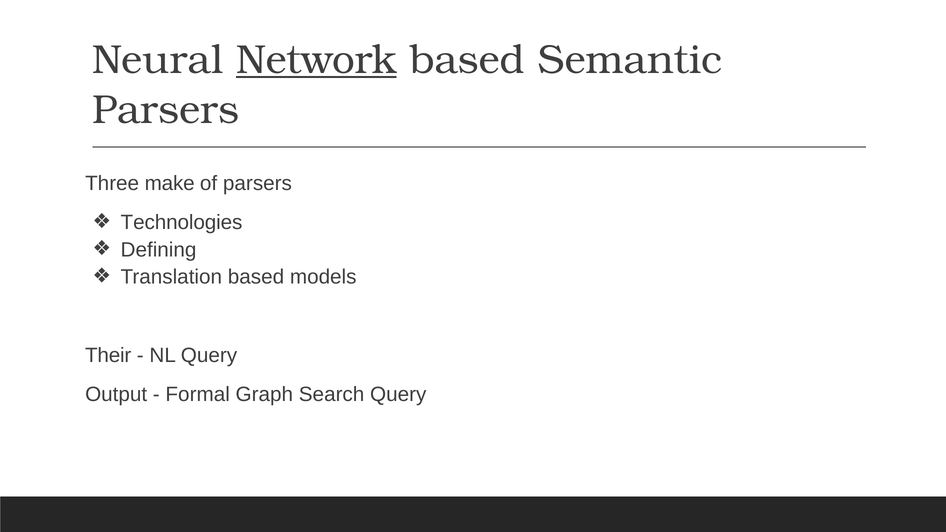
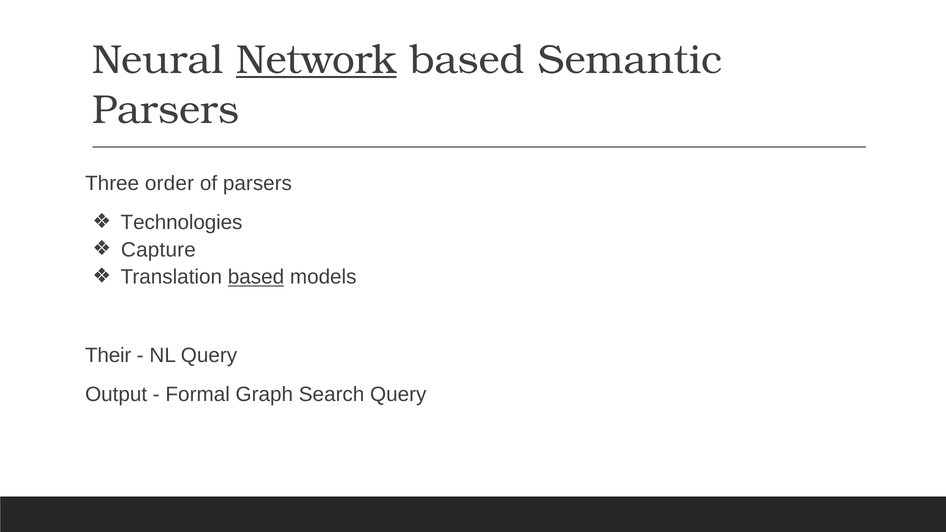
make: make -> order
Defining: Defining -> Capture
based at (256, 277) underline: none -> present
